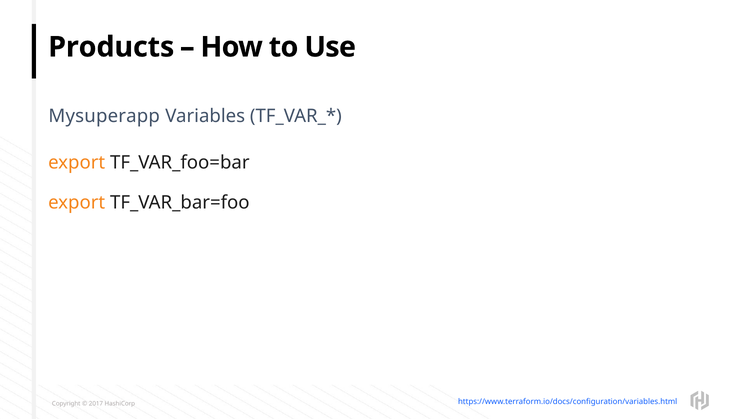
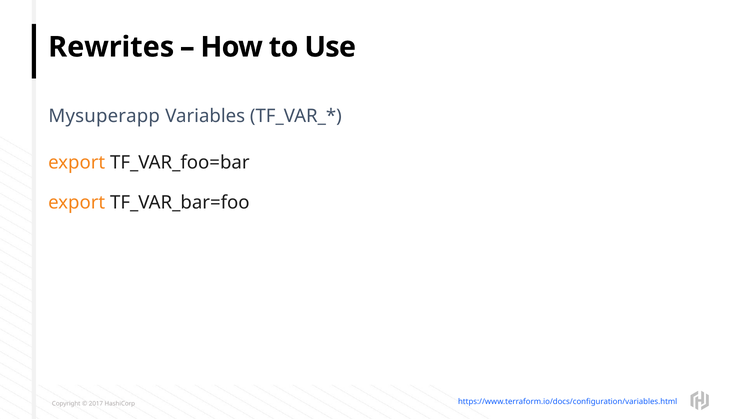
Products: Products -> Rewrites
